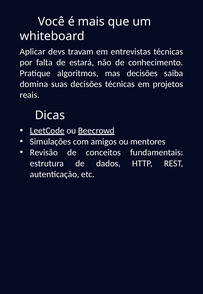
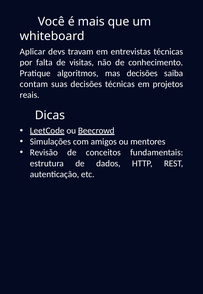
estará: estará -> visitas
domina: domina -> contam
